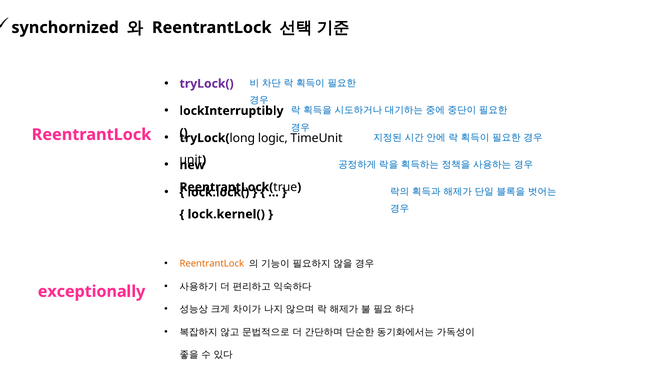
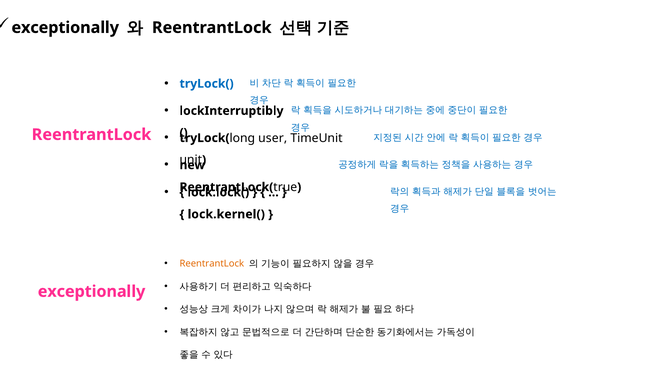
synchornized at (65, 28): synchornized -> exceptionally
tryLock( at (207, 84) colour: purple -> blue
logic: logic -> user
